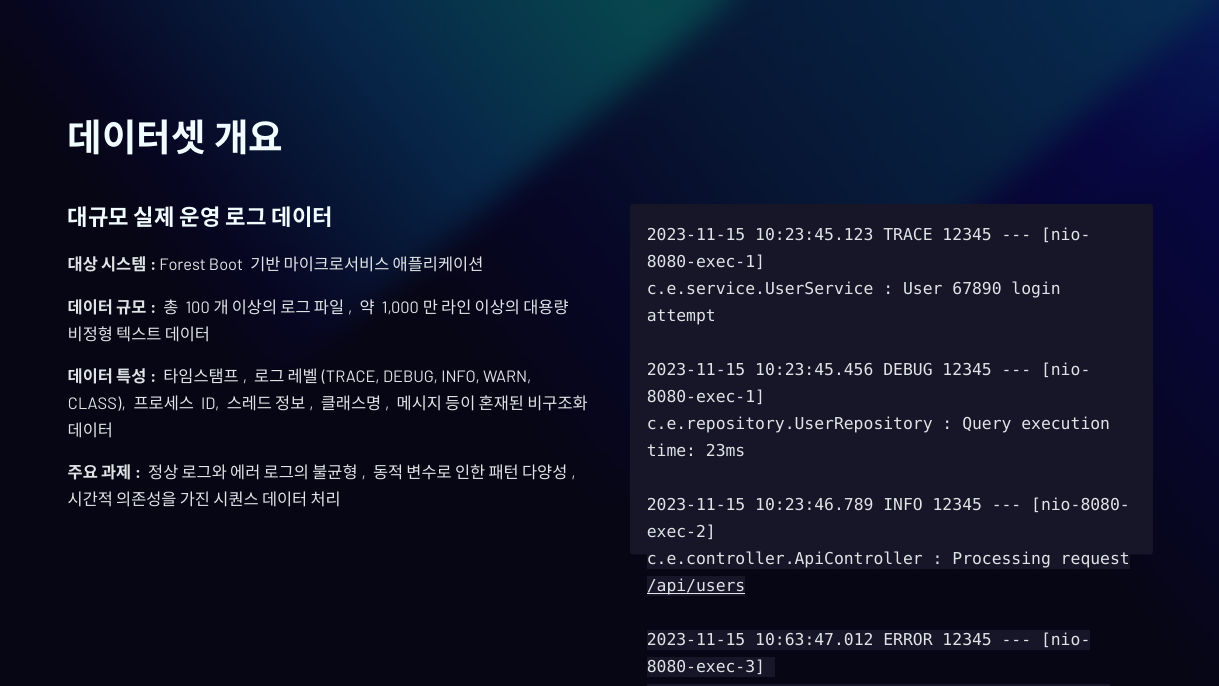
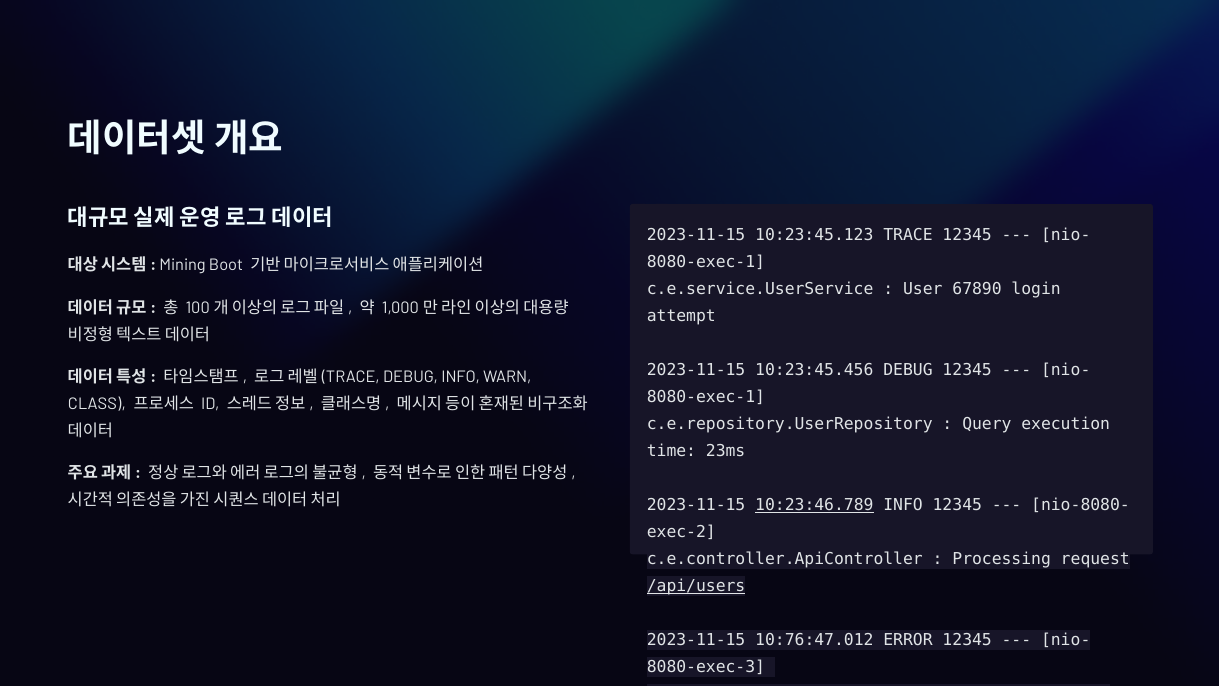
Forest: Forest -> Mining
10:23:46.789 underline: none -> present
10:63:47.012: 10:63:47.012 -> 10:76:47.012
